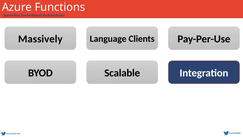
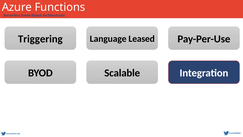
Massively: Massively -> Triggering
Clients: Clients -> Leased
